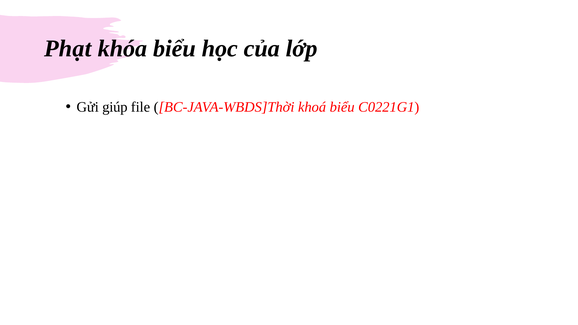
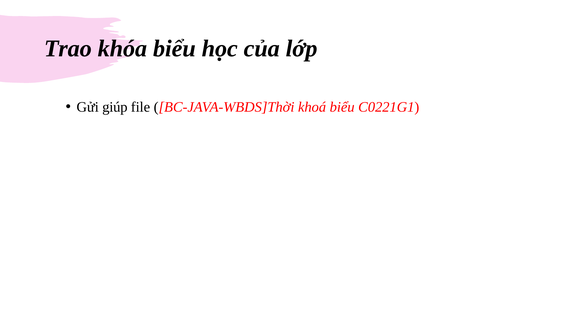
Phạt: Phạt -> Trao
